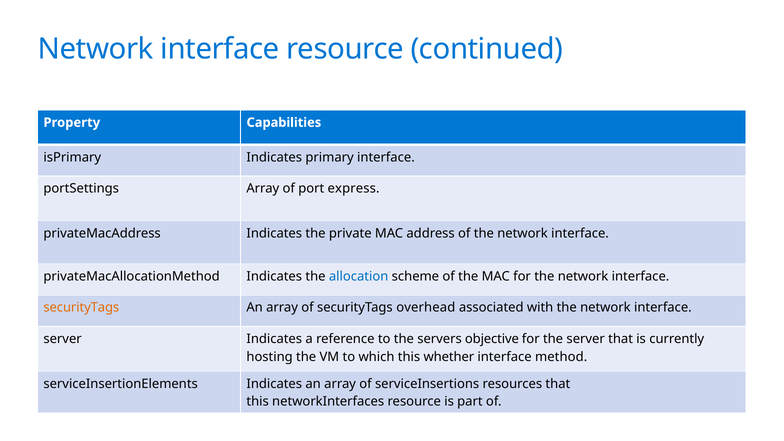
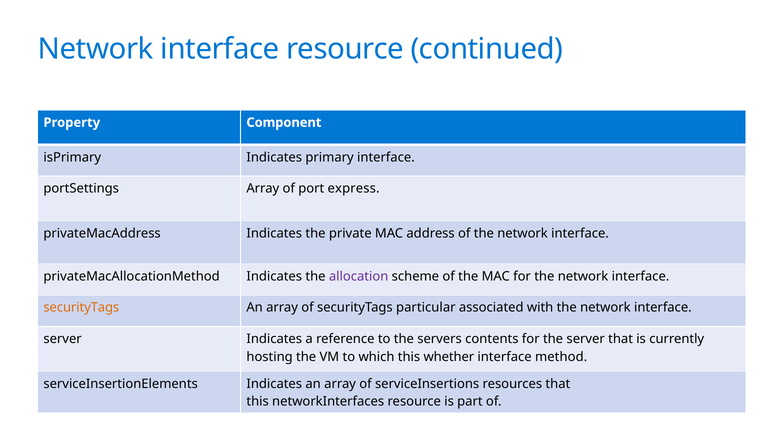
Capabilities: Capabilities -> Component
allocation colour: blue -> purple
overhead: overhead -> particular
objective: objective -> contents
